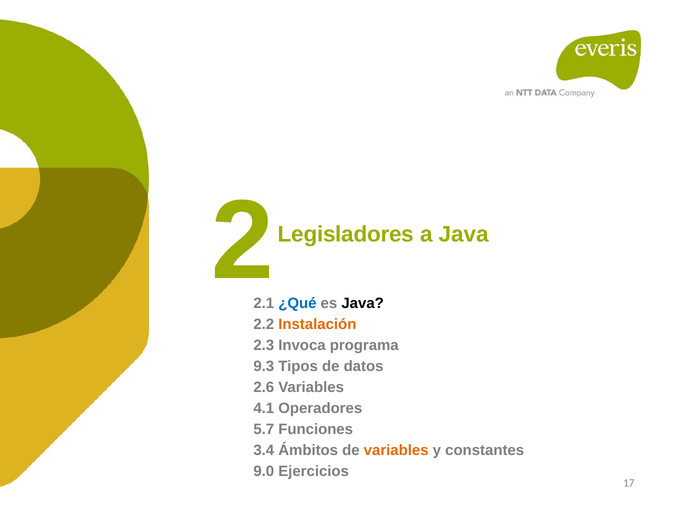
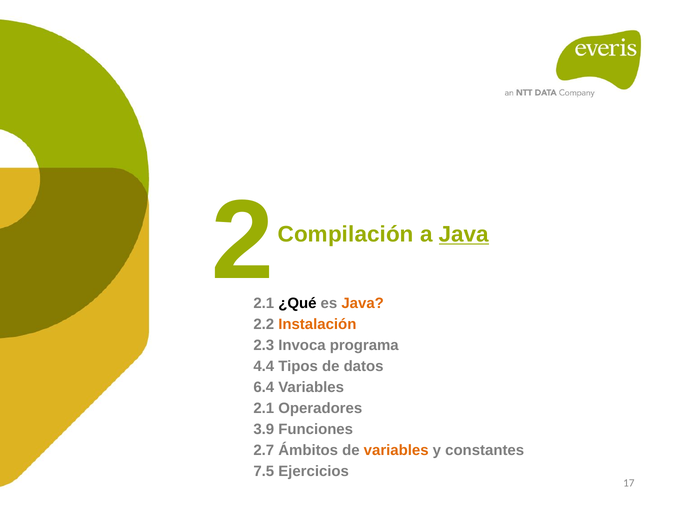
Legisladores: Legisladores -> Compilación
Java at (464, 234) underline: none -> present
¿Qué colour: blue -> black
Java at (363, 304) colour: black -> orange
9.3: 9.3 -> 4.4
2.6: 2.6 -> 6.4
4.1 at (264, 409): 4.1 -> 2.1
5.7: 5.7 -> 3.9
3.4: 3.4 -> 2.7
9.0: 9.0 -> 7.5
